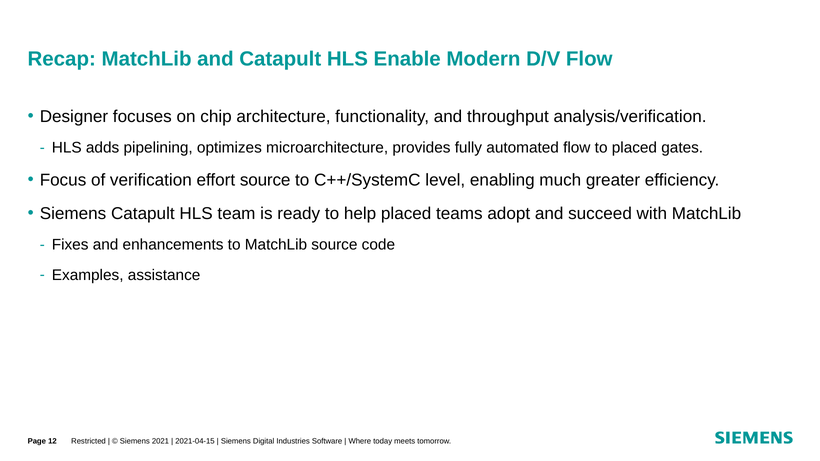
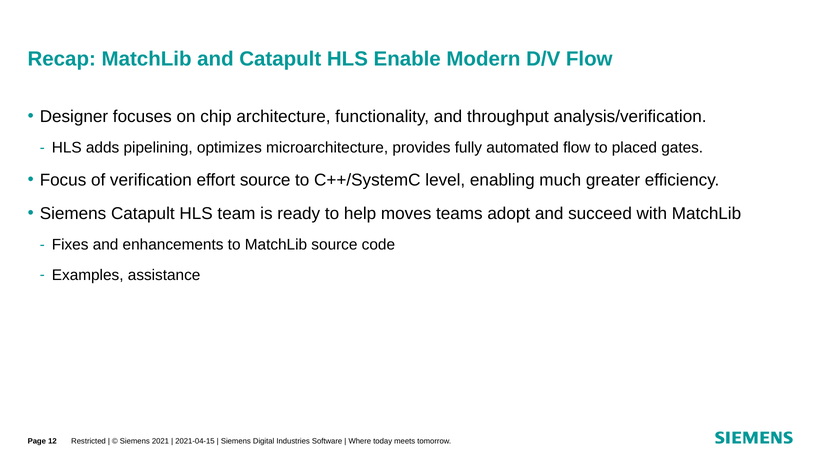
help placed: placed -> moves
